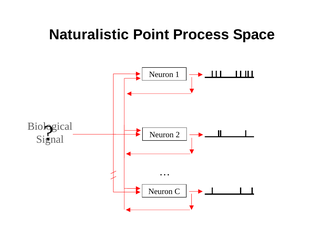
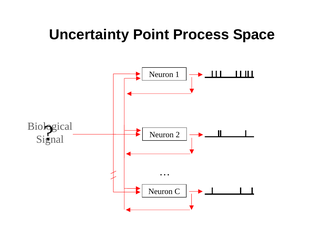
Naturalistic: Naturalistic -> Uncertainty
